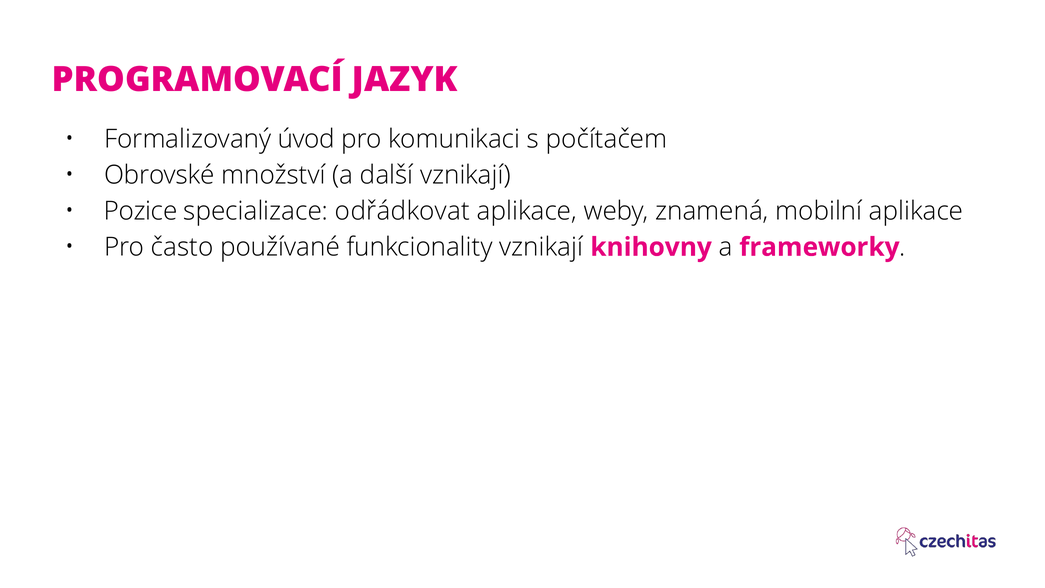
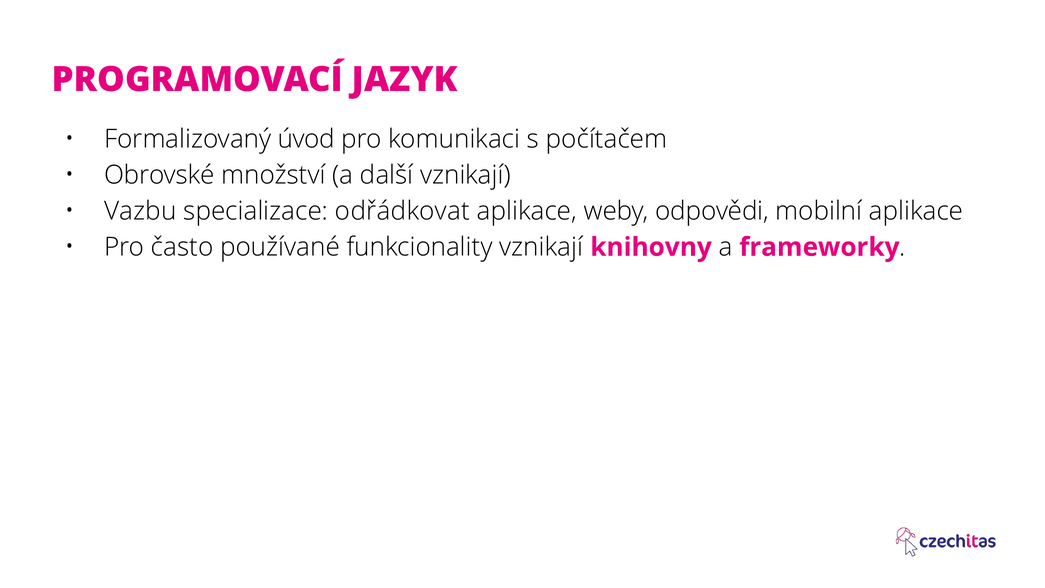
Pozice: Pozice -> Vazbu
znamená: znamená -> odpovědi
